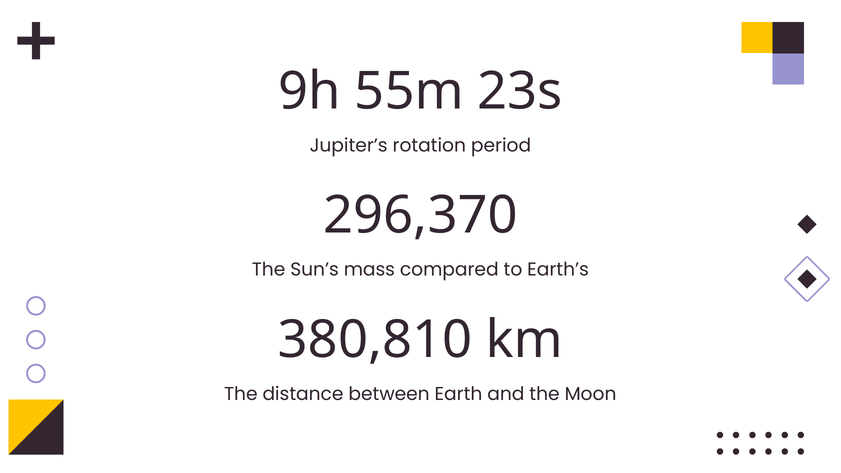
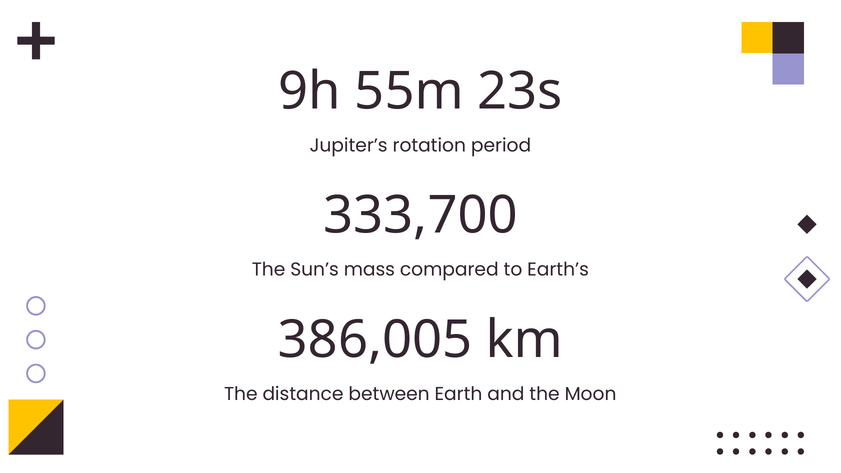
296,370: 296,370 -> 333,700
380,810: 380,810 -> 386,005
